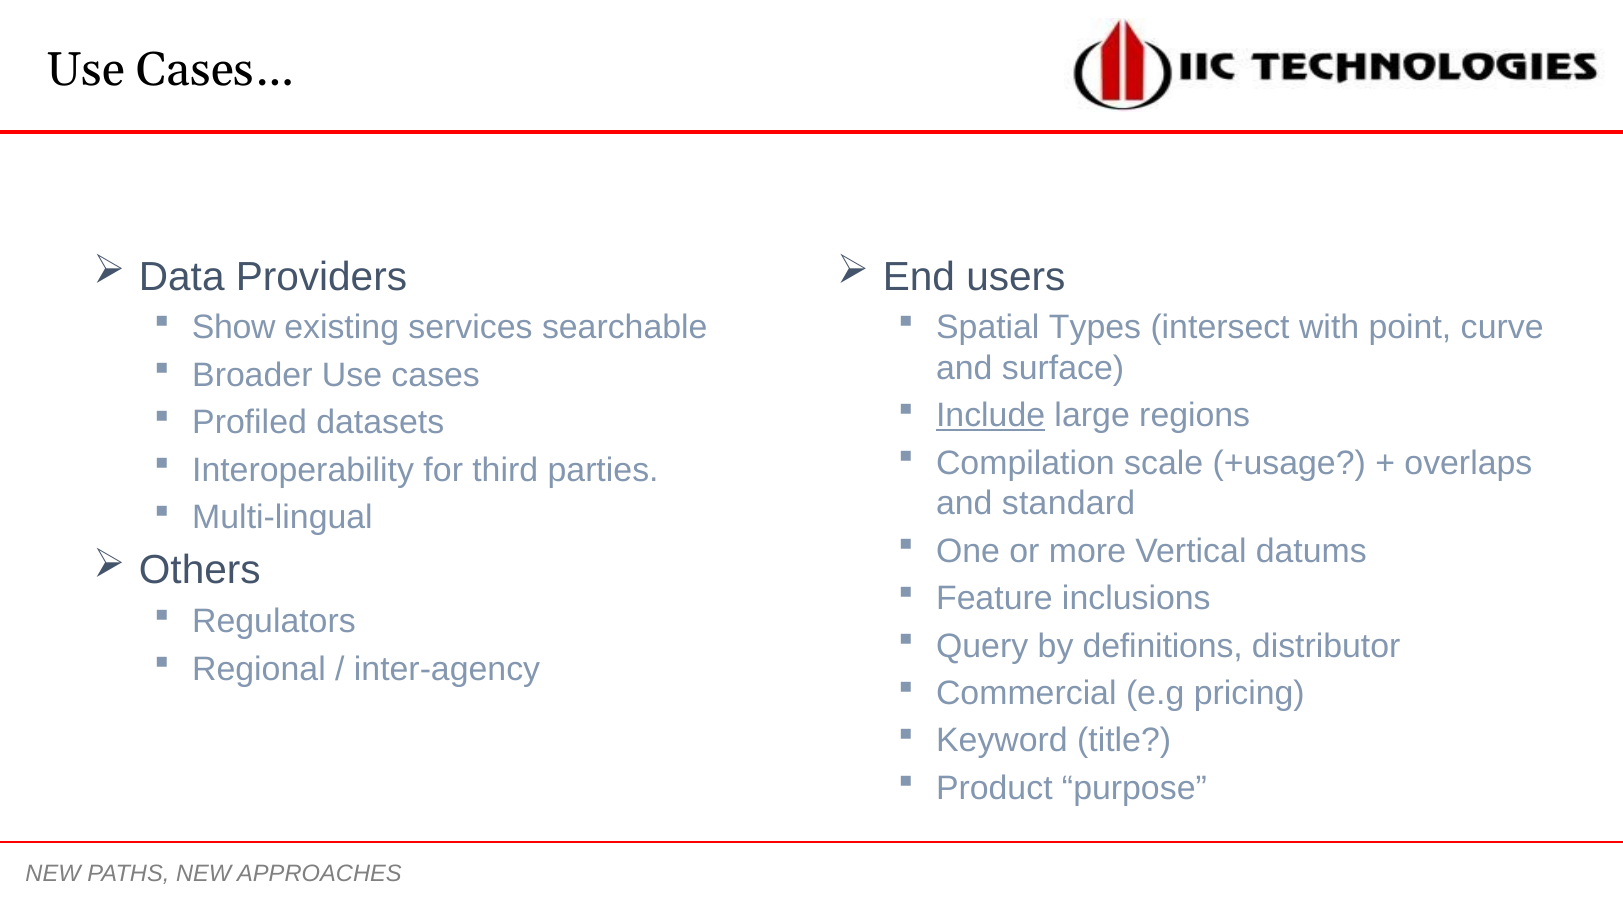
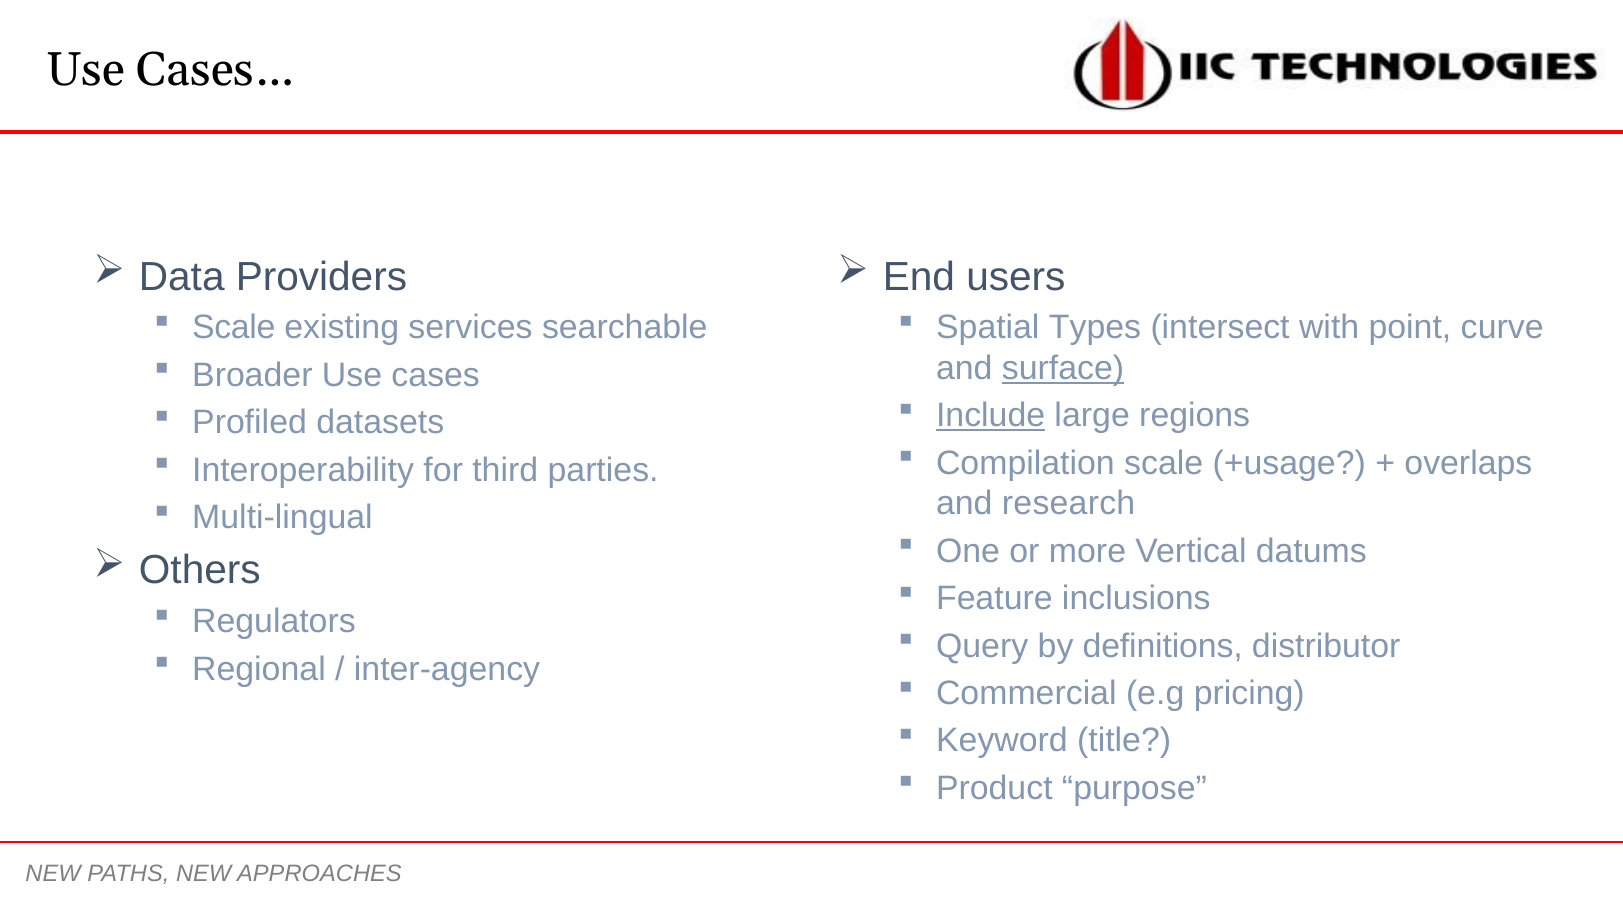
Show at (234, 328): Show -> Scale
surface underline: none -> present
standard: standard -> research
